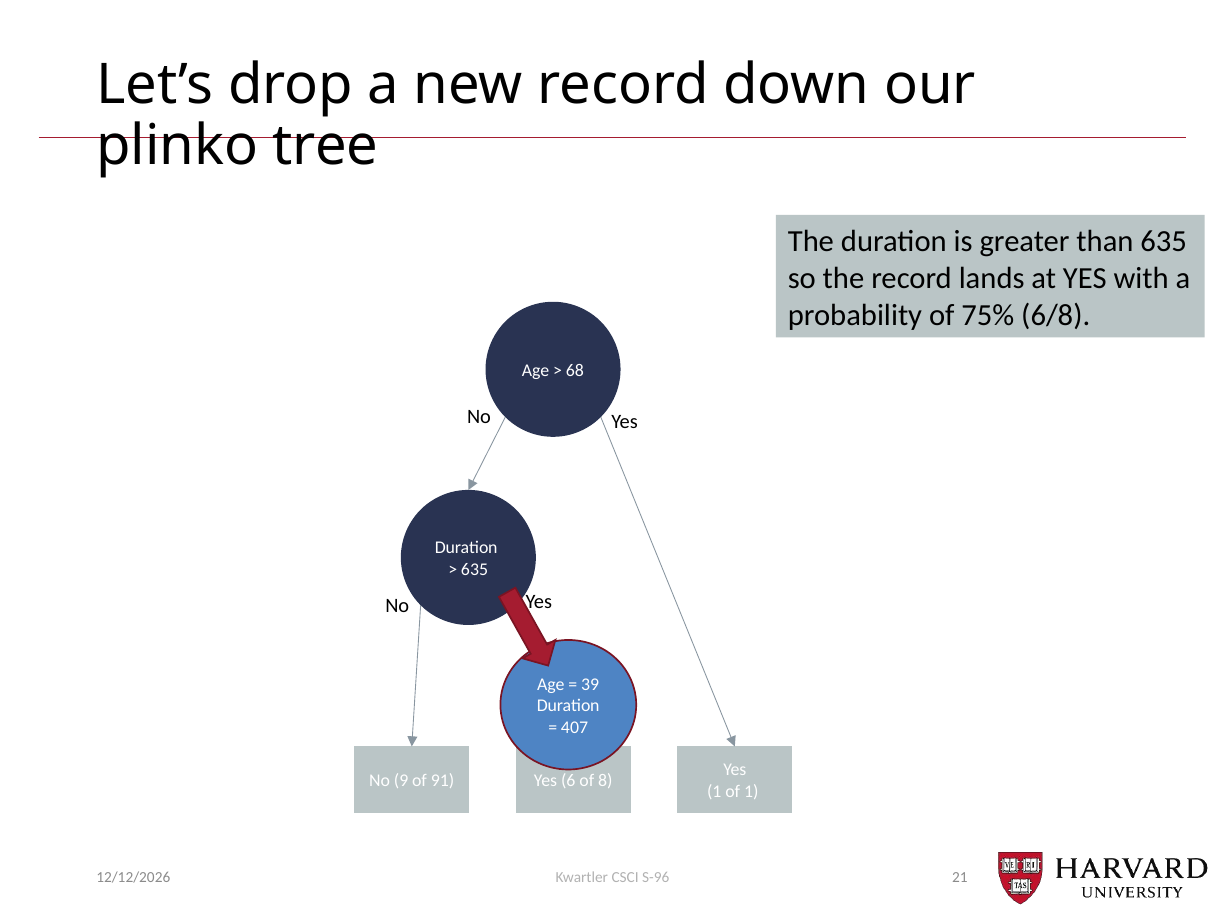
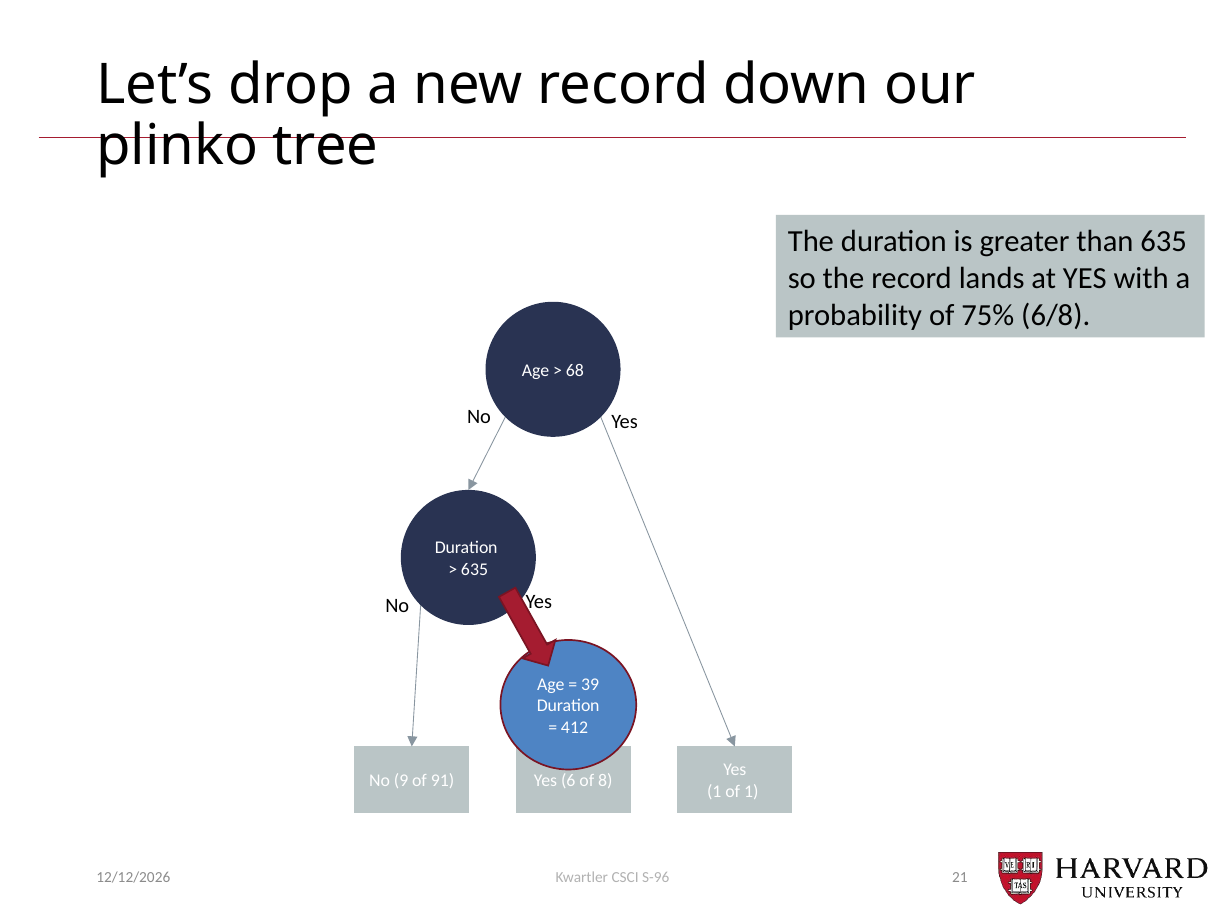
407: 407 -> 412
